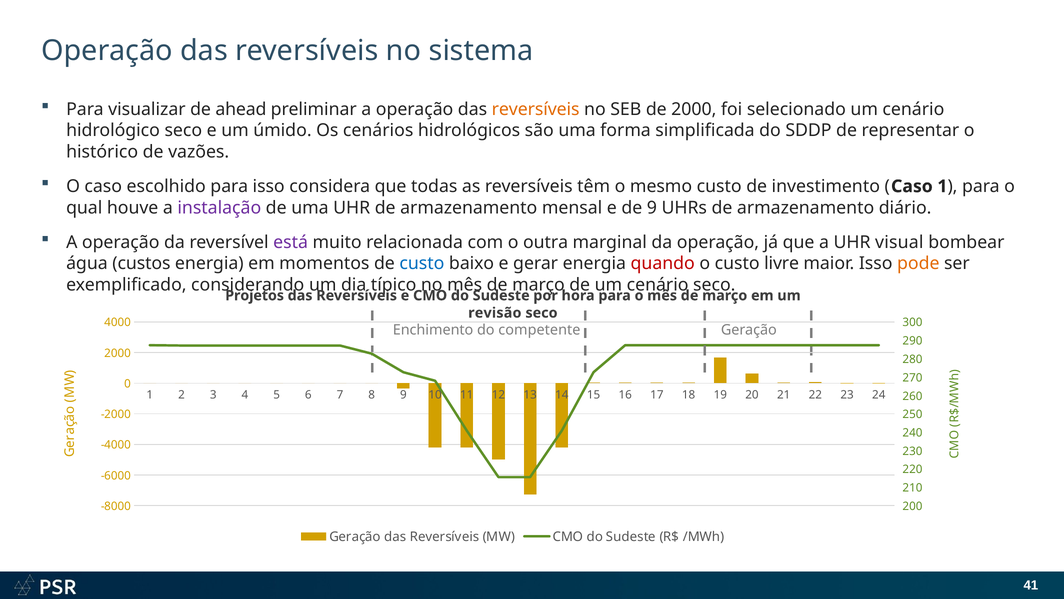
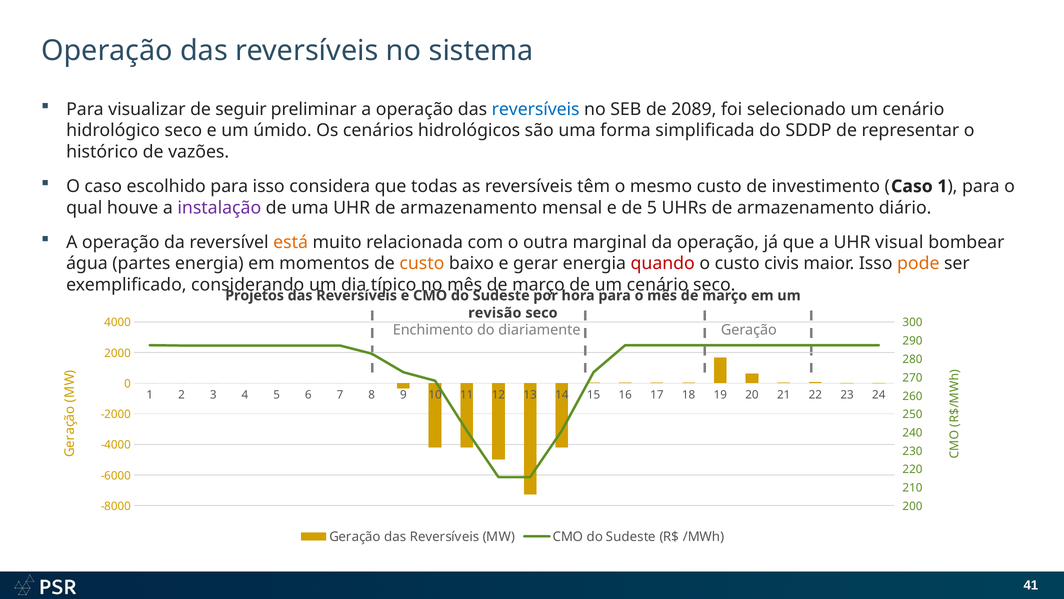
ahead: ahead -> seguir
reversíveis at (536, 109) colour: orange -> blue
de 2000: 2000 -> 2089
de 9: 9 -> 5
está colour: purple -> orange
custos: custos -> partes
custo at (422, 263) colour: blue -> orange
livre: livre -> civis
competente: competente -> diariamente
